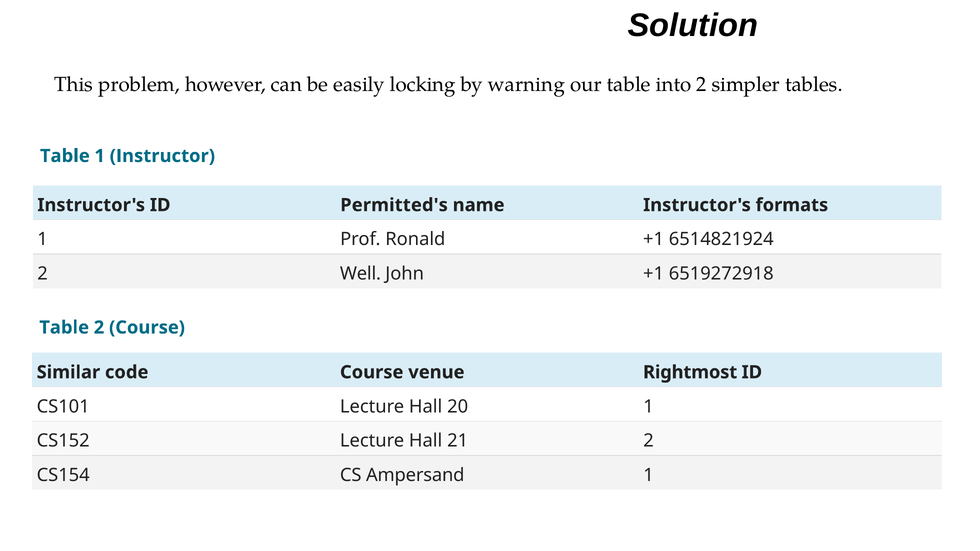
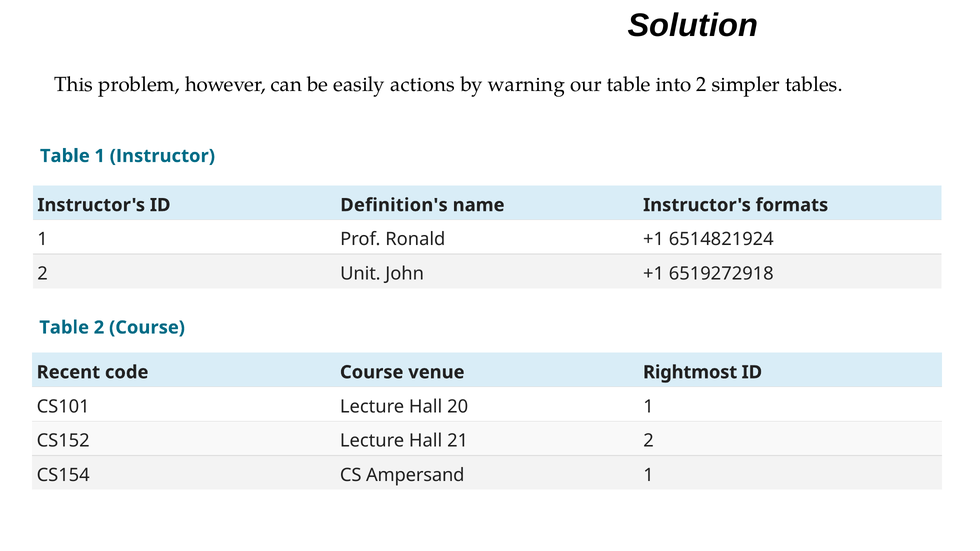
locking: locking -> actions
Permitted's: Permitted's -> Definition's
Well: Well -> Unit
Similar: Similar -> Recent
